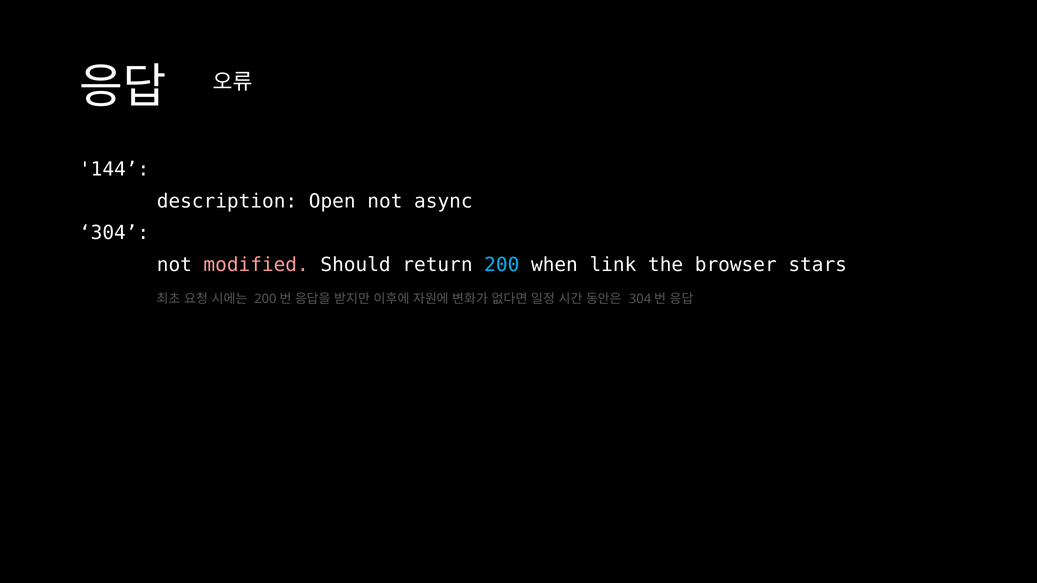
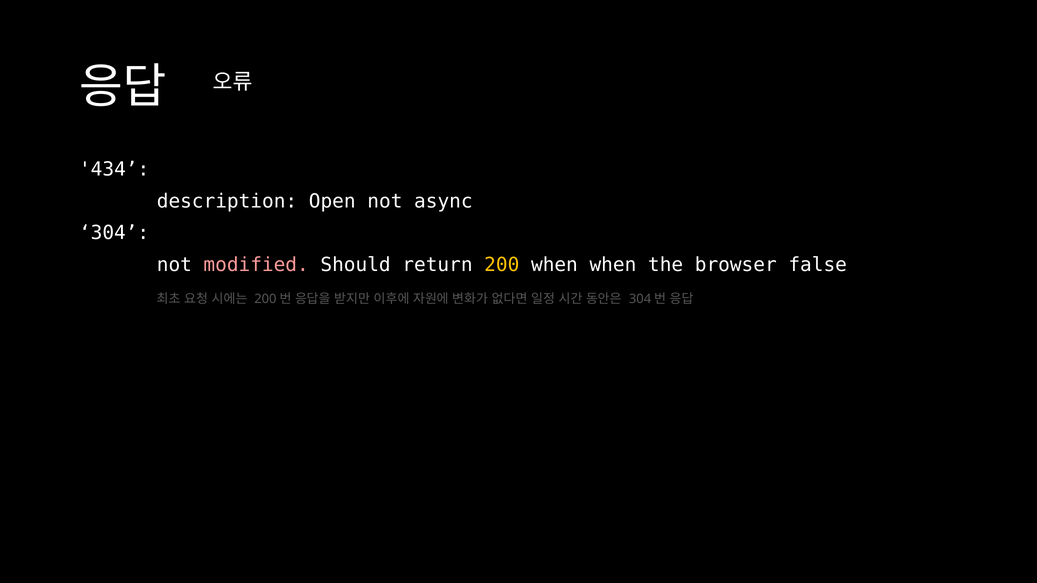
144: 144 -> 434
200 colour: light blue -> yellow
when link: link -> when
stars: stars -> false
